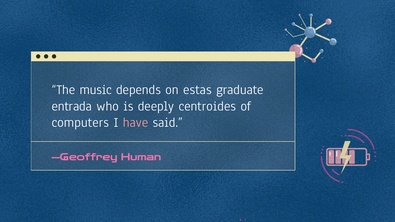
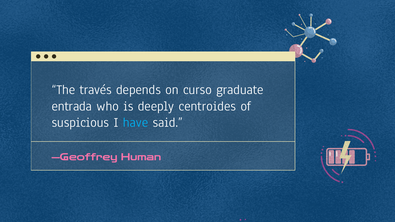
music: music -> través
estas: estas -> curso
computers: computers -> suspicious
have colour: pink -> light blue
